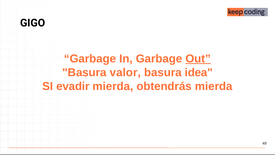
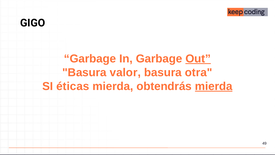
idea: idea -> otra
evadir: evadir -> éticas
mierda at (214, 86) underline: none -> present
